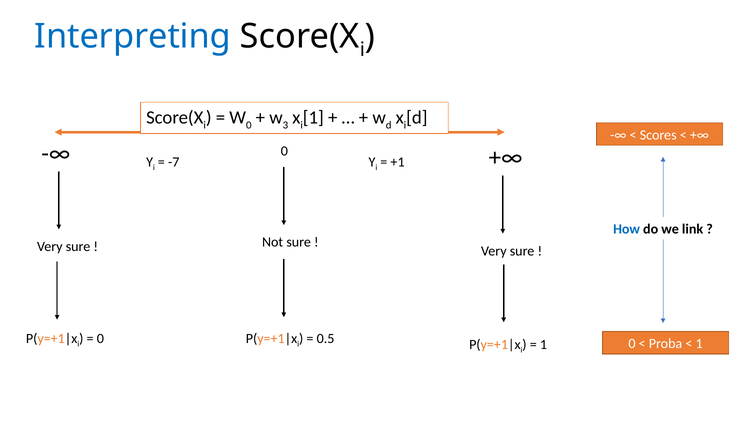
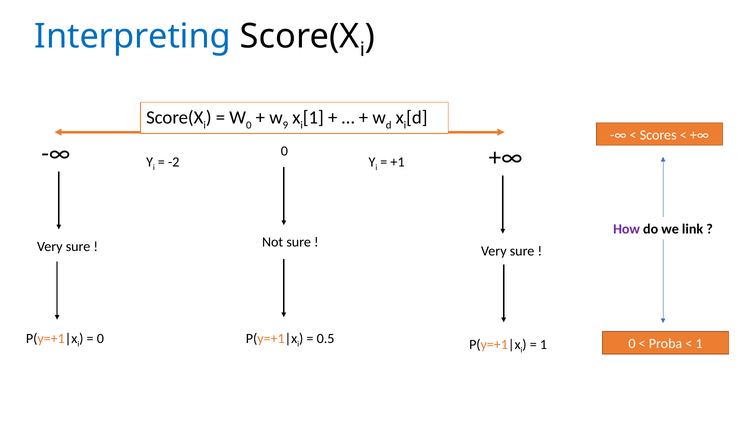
3: 3 -> 9
-7: -7 -> -2
How colour: blue -> purple
